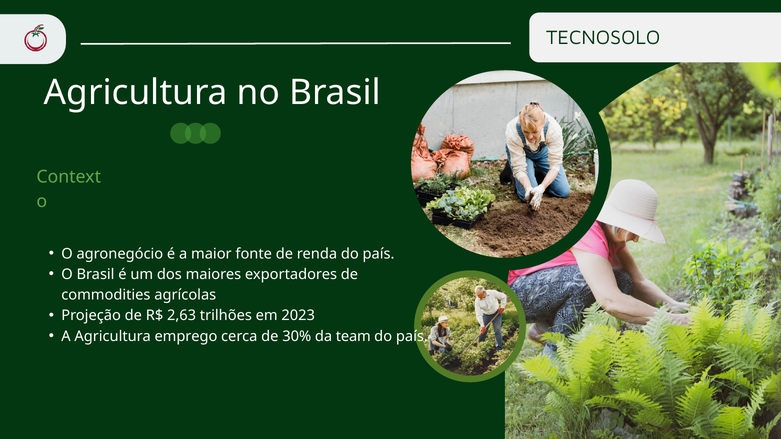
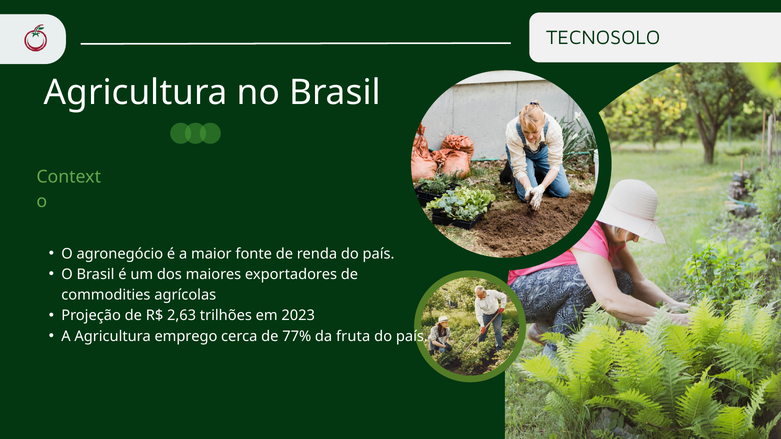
30%: 30% -> 77%
team: team -> fruta
